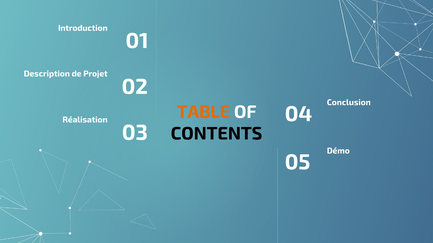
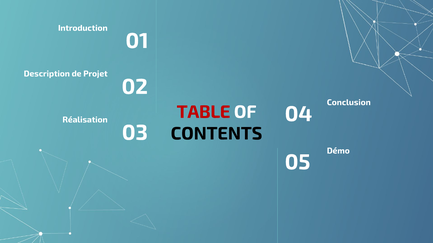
TABLE colour: orange -> red
